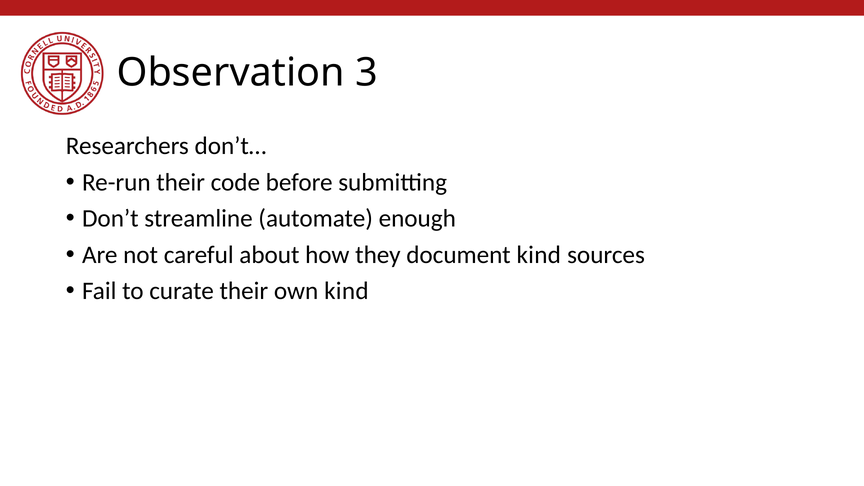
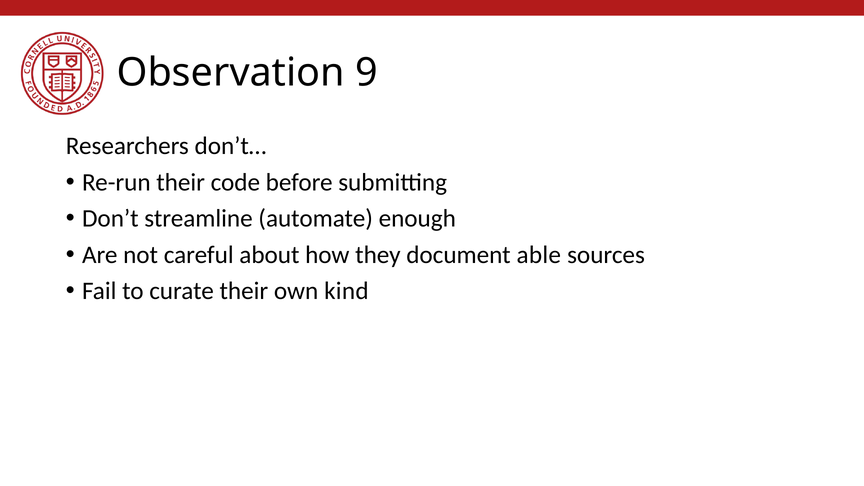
3: 3 -> 9
document kind: kind -> able
